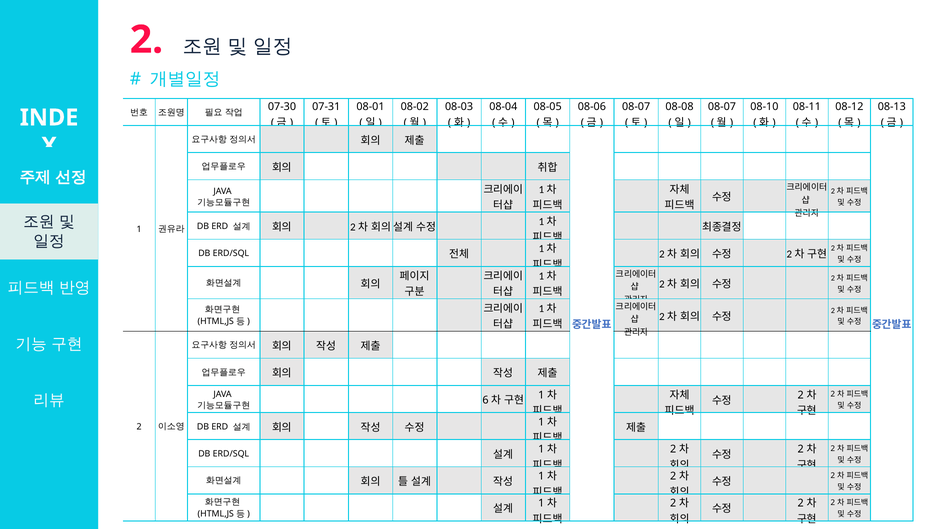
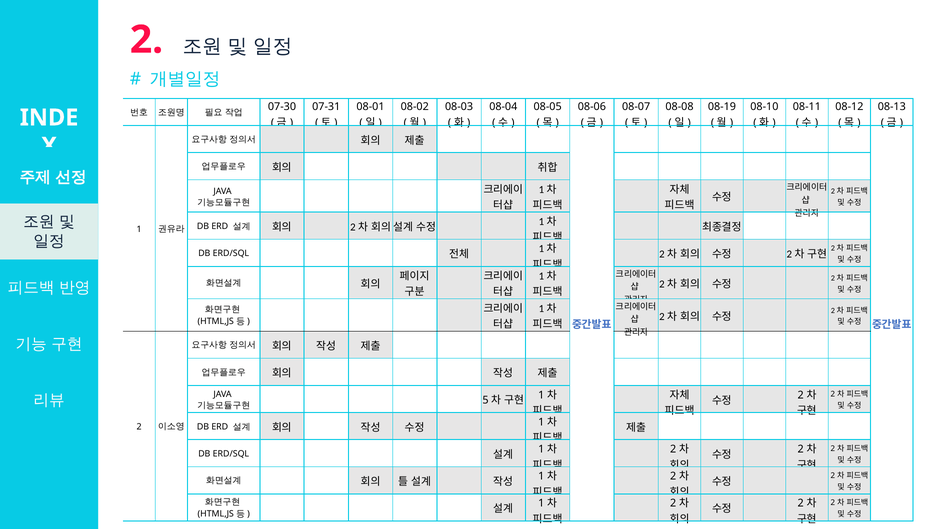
08-07 at (722, 107): 08-07 -> 08-19
6: 6 -> 5
